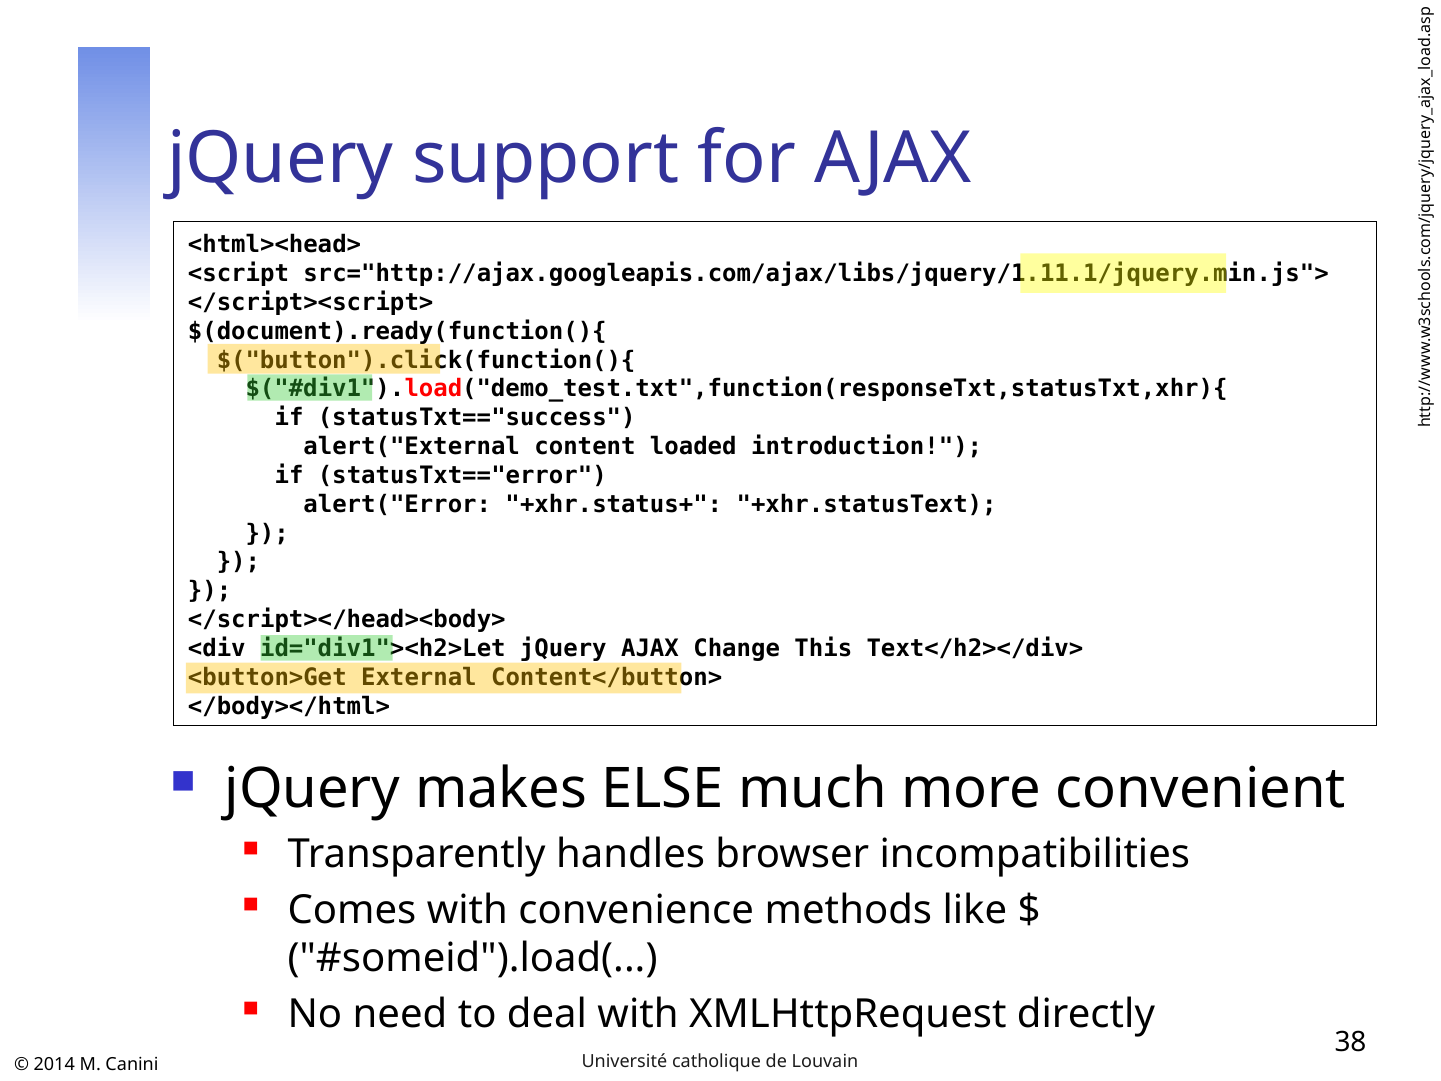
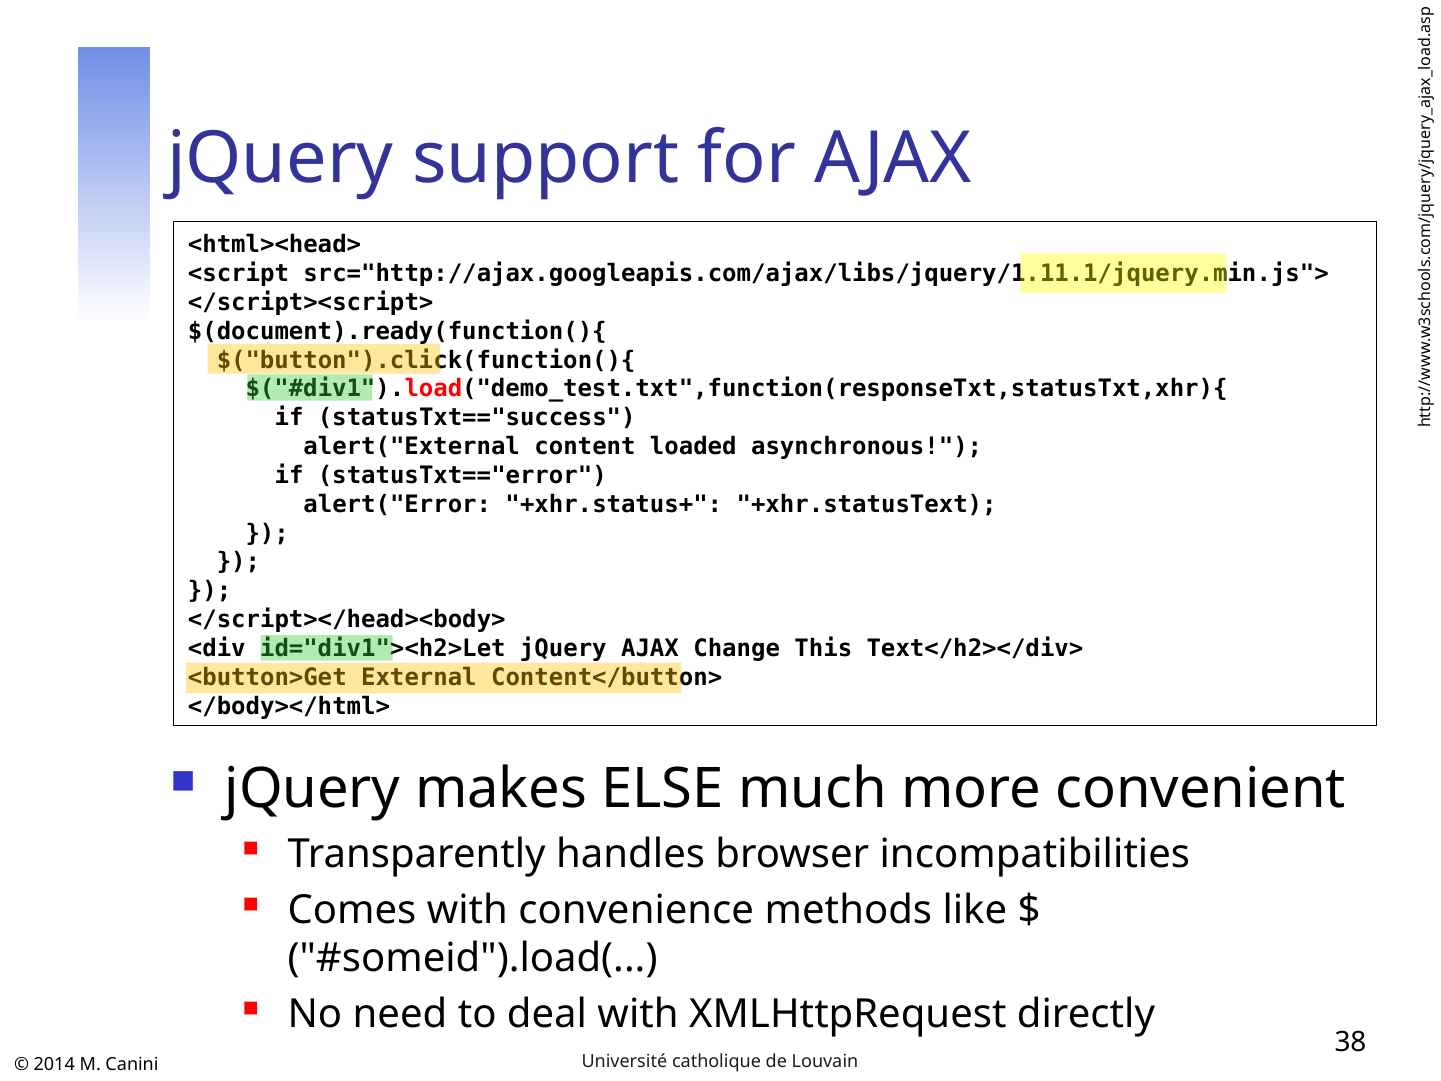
introduction: introduction -> asynchronous
